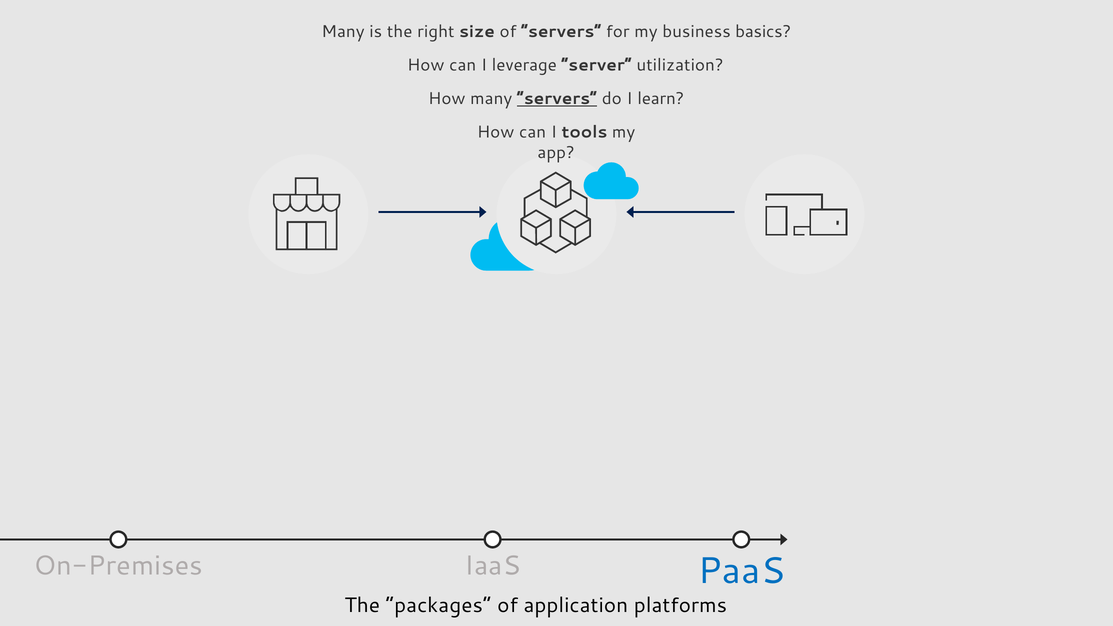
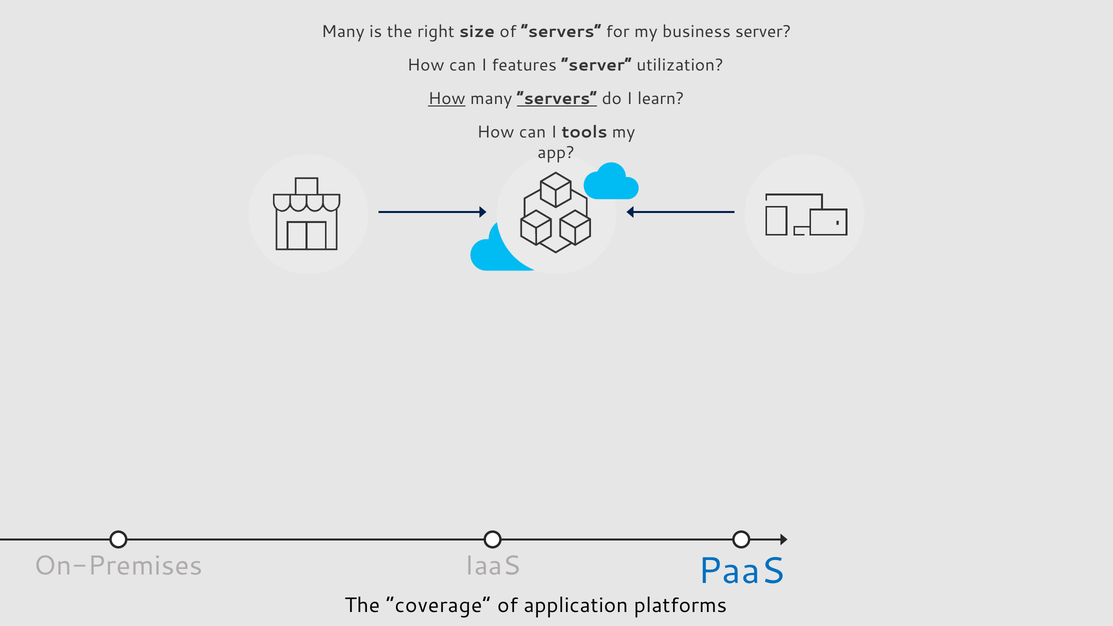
business basics: basics -> server
leverage: leverage -> features
How at (447, 99) underline: none -> present
packages: packages -> coverage
